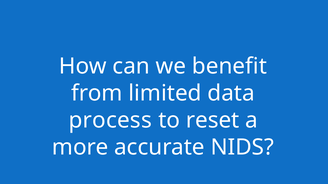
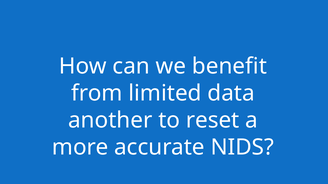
process: process -> another
